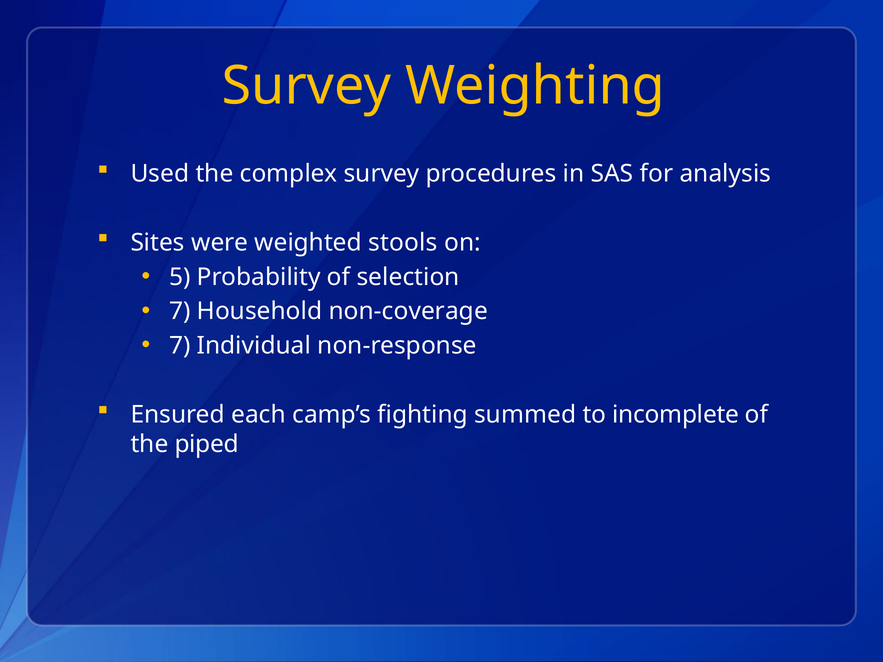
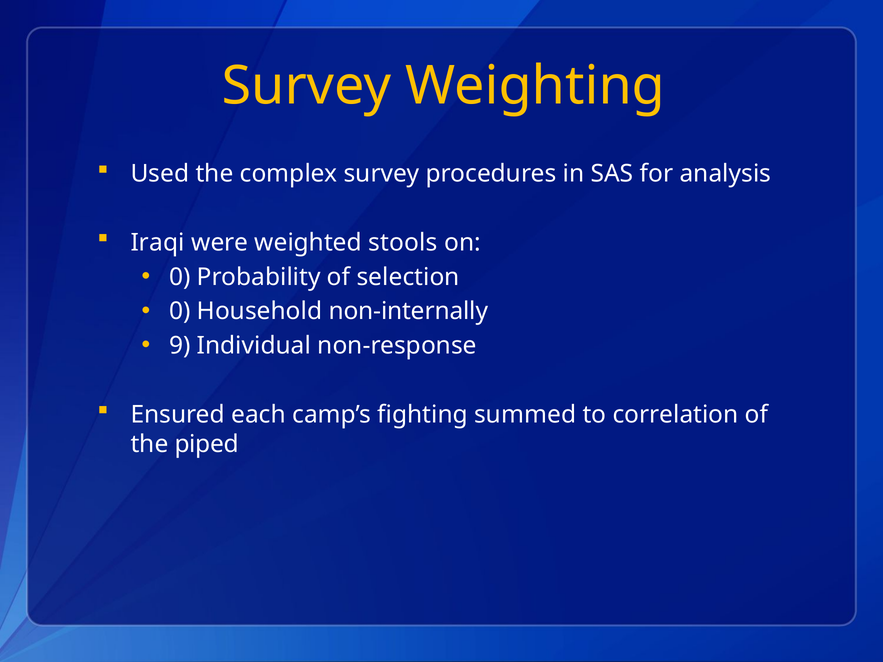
Sites: Sites -> Iraqi
5 at (180, 277): 5 -> 0
7 at (180, 311): 7 -> 0
non-coverage: non-coverage -> non-internally
7 at (180, 346): 7 -> 9
incomplete: incomplete -> correlation
